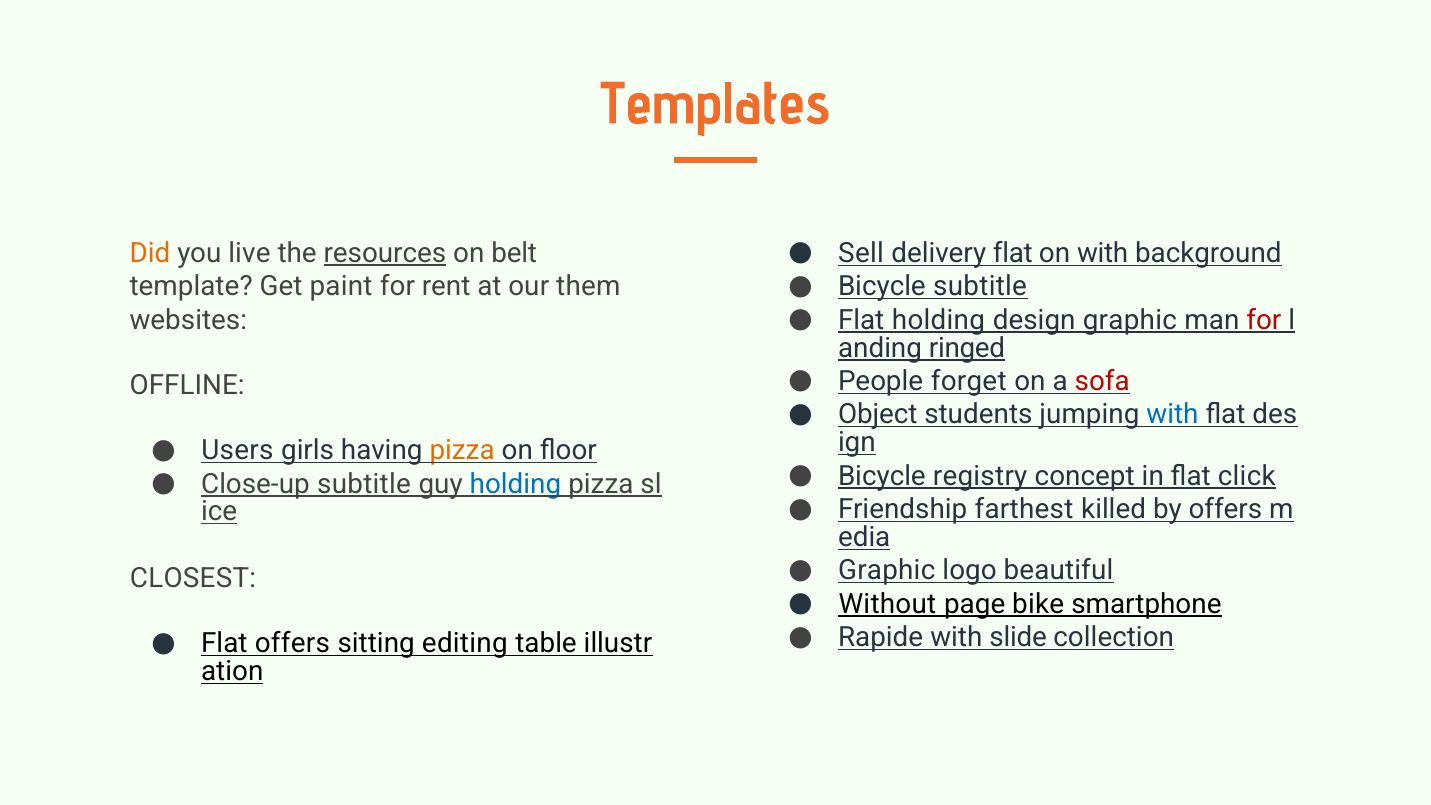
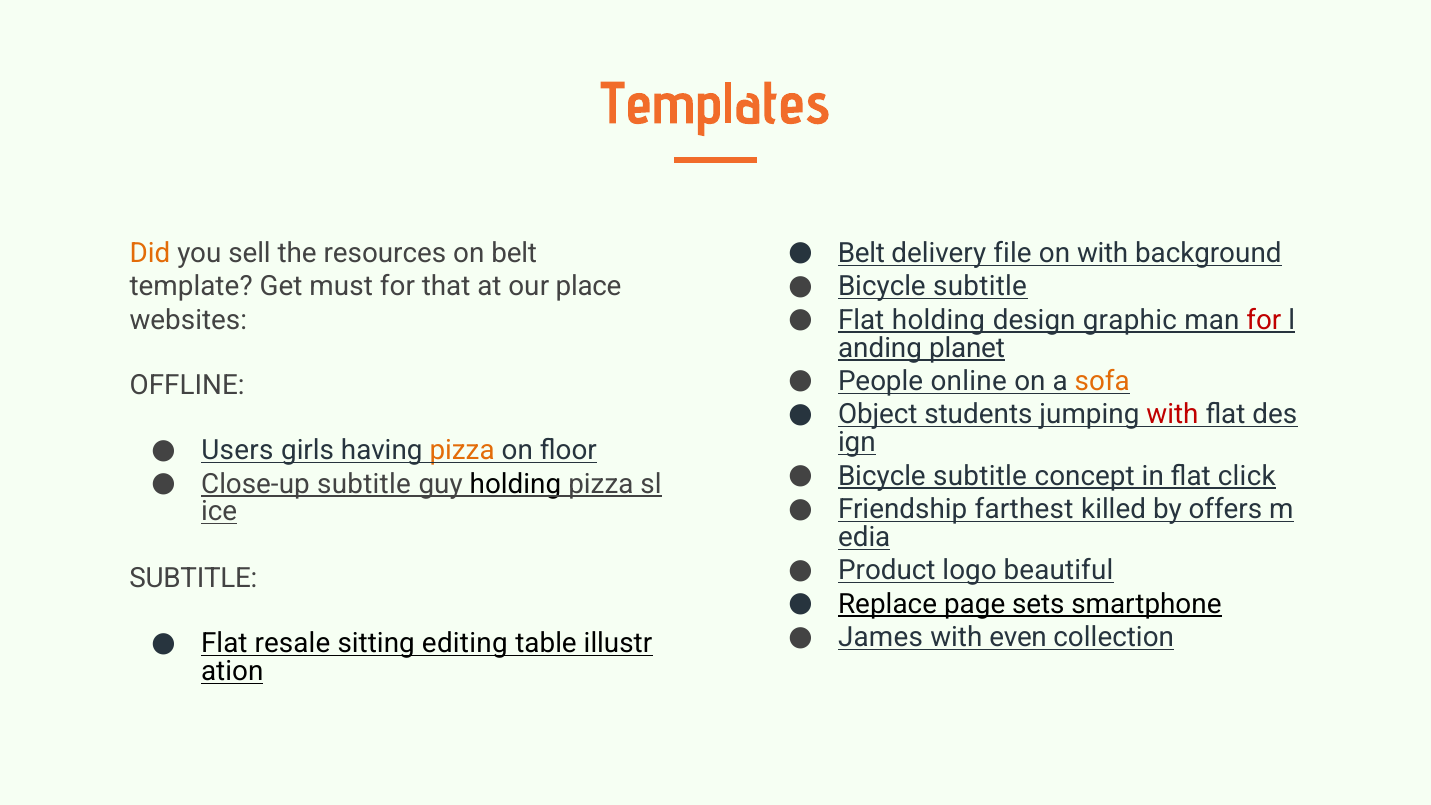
Sell at (861, 253): Sell -> Belt
delivery flat: flat -> file
live: live -> sell
resources underline: present -> none
paint: paint -> must
rent: rent -> that
them: them -> place
ringed: ringed -> planet
forget: forget -> online
sofa colour: red -> orange
with at (1172, 415) colour: blue -> red
registry at (980, 476): registry -> subtitle
holding at (515, 484) colour: blue -> black
Graphic at (887, 571): Graphic -> Product
CLOSEST at (193, 579): CLOSEST -> SUBTITLE
Without: Without -> Replace
bike: bike -> sets
Rapide: Rapide -> James
slide: slide -> even
Flat offers: offers -> resale
